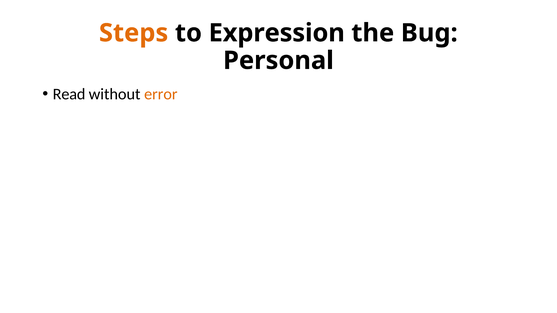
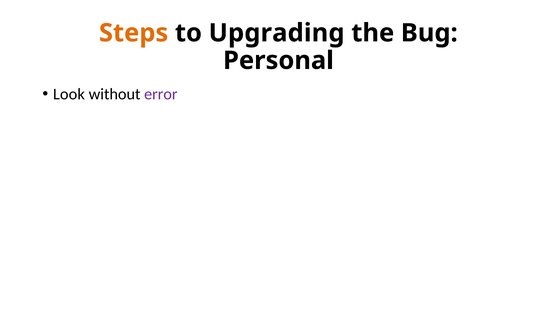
Expression: Expression -> Upgrading
Read: Read -> Look
error colour: orange -> purple
